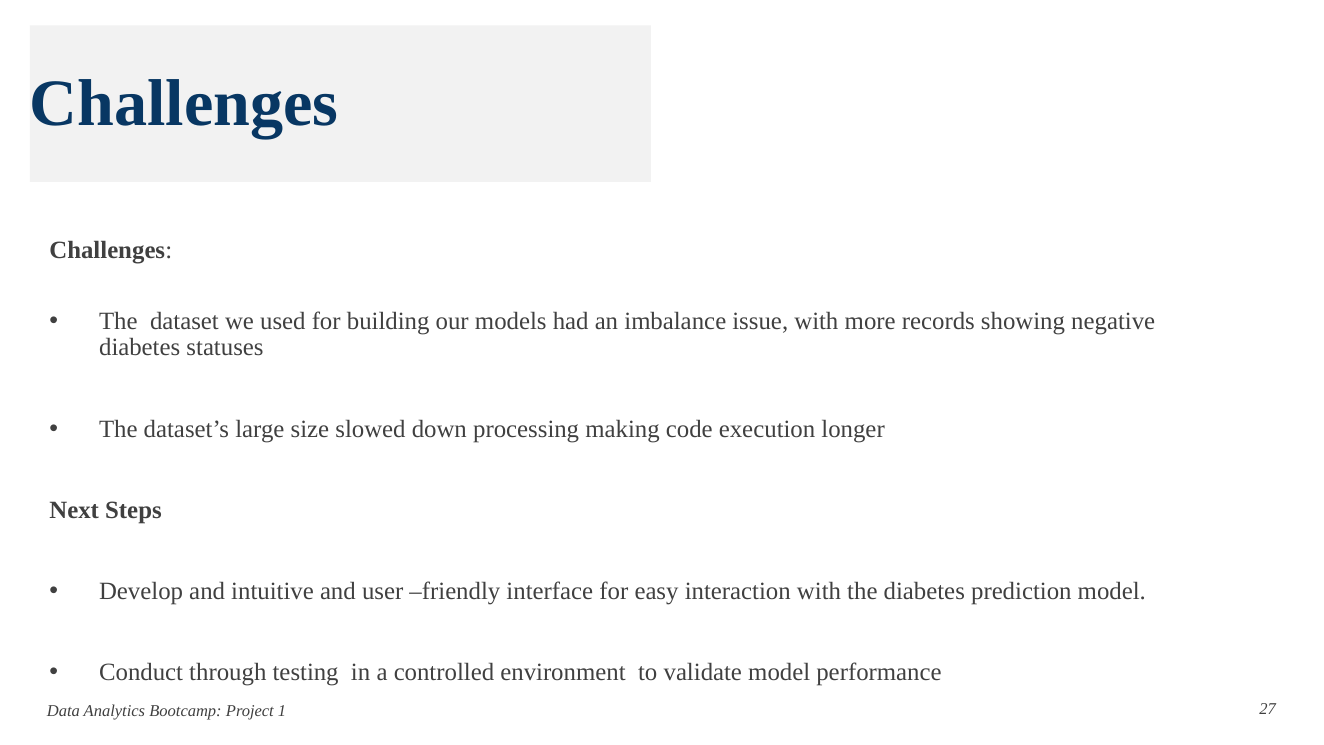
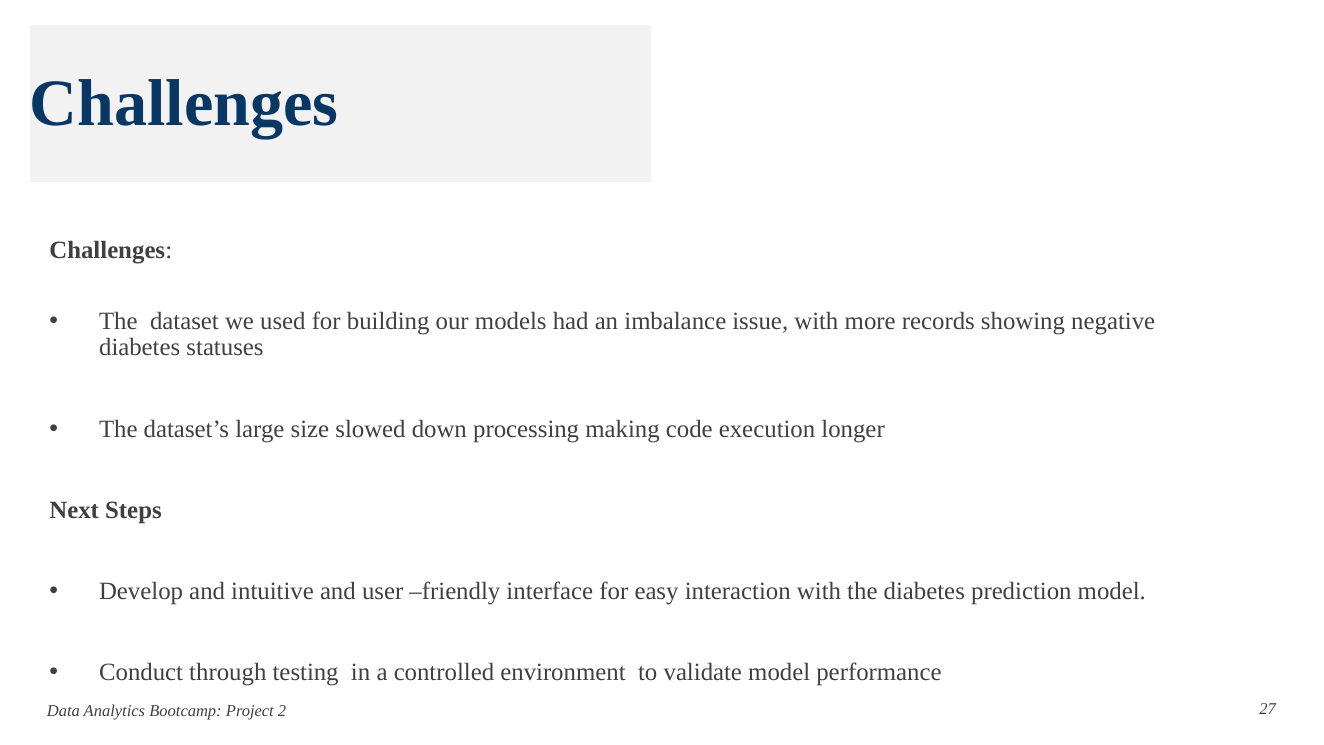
1: 1 -> 2
